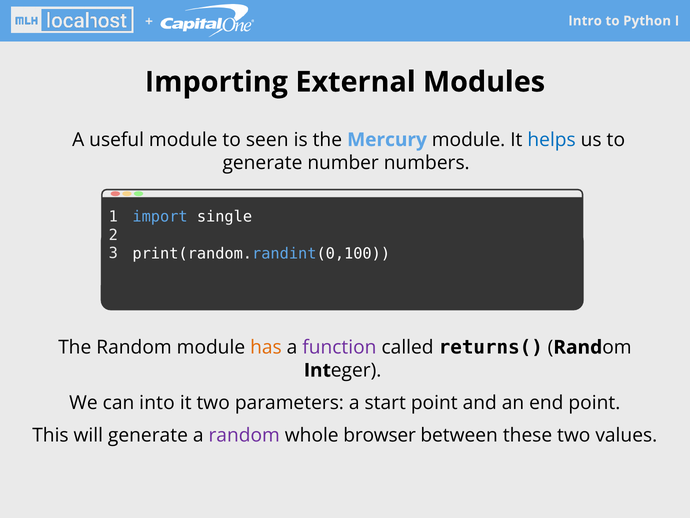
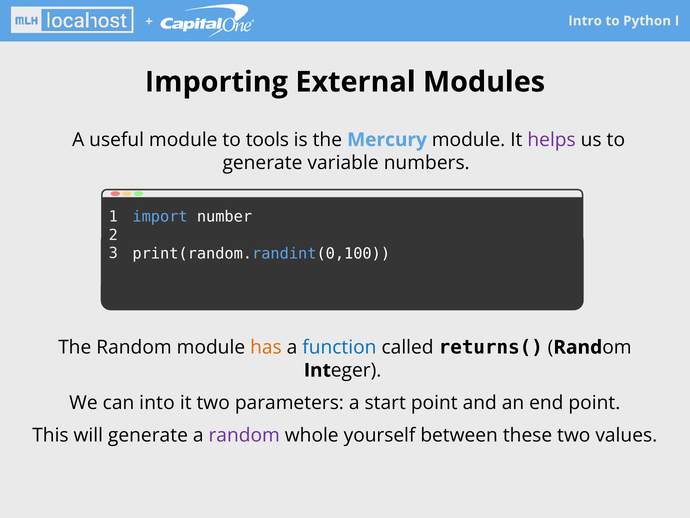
seen: seen -> tools
helps colour: blue -> purple
number: number -> variable
single: single -> number
function colour: purple -> blue
browser: browser -> yourself
